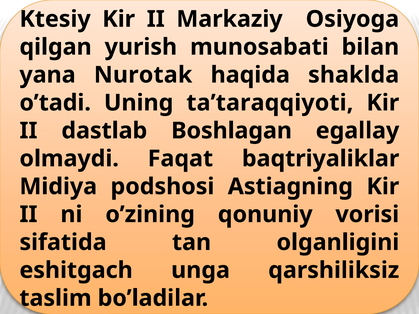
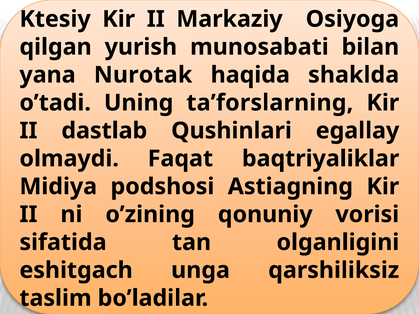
ta’taraqqiyoti: ta’taraqqiyoti -> ta’forslarning
Boshlagan: Boshlagan -> Qushinlari
